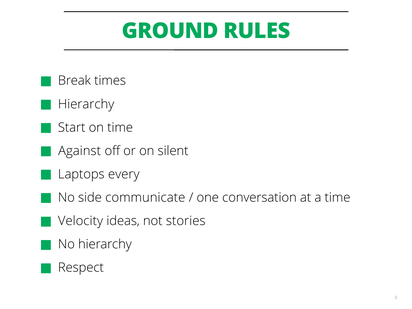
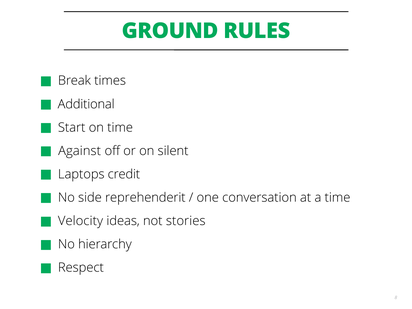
Hierarchy at (86, 104): Hierarchy -> Additional
every: every -> credit
communicate: communicate -> reprehenderit
